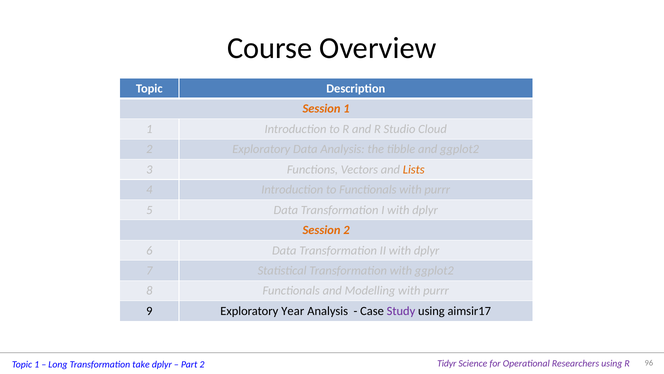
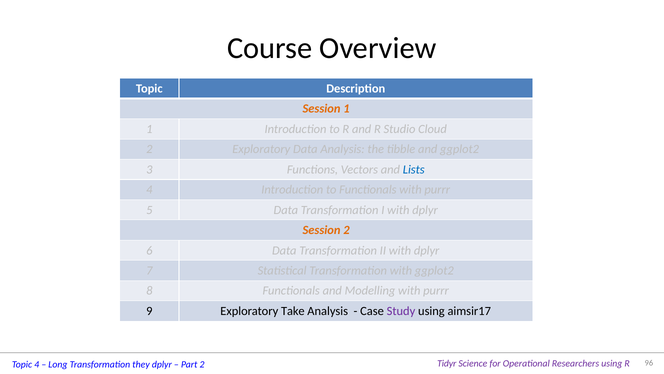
Lists colour: orange -> blue
Year: Year -> Take
Topic 1: 1 -> 4
take: take -> they
